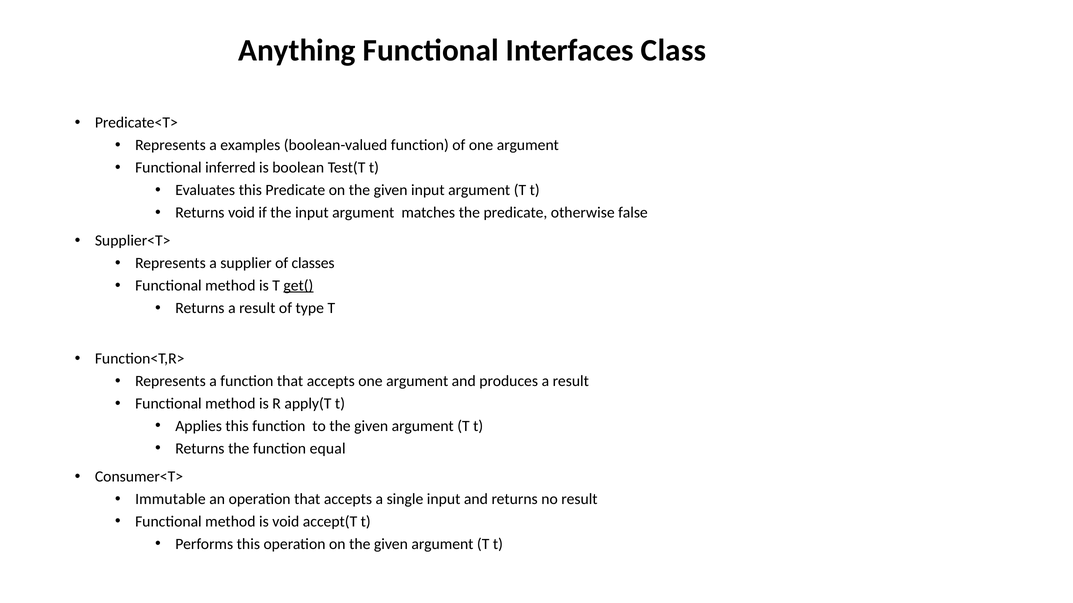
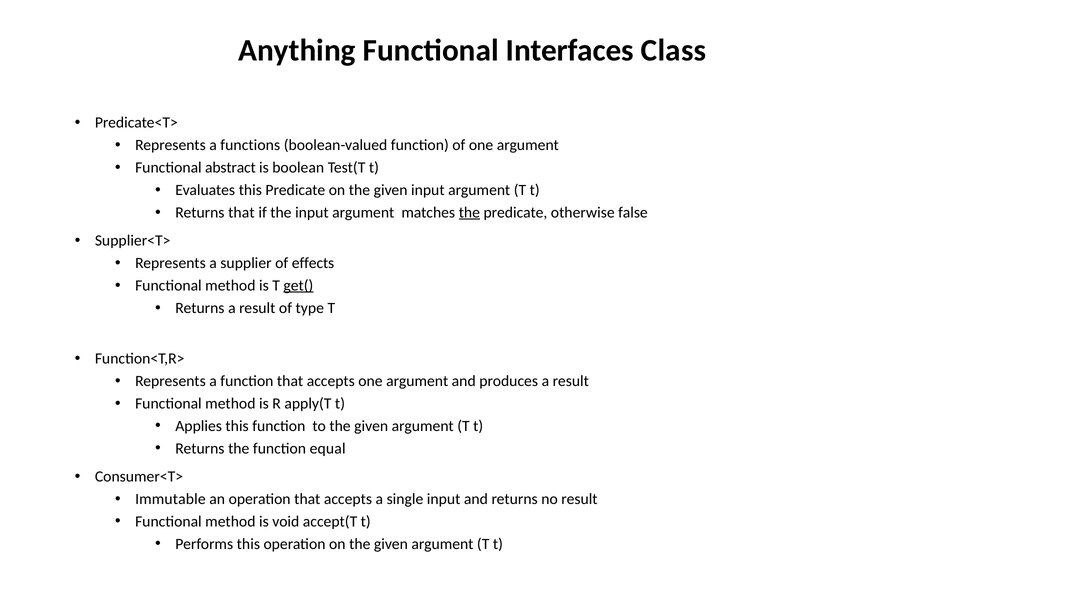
examples: examples -> functions
inferred: inferred -> abstract
Returns void: void -> that
the at (469, 213) underline: none -> present
classes: classes -> effects
